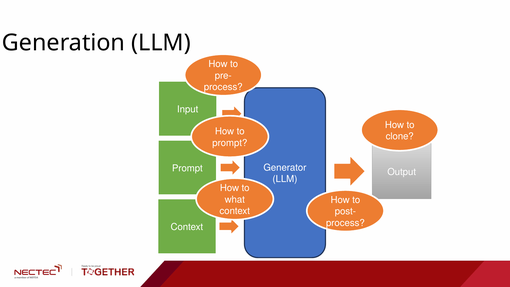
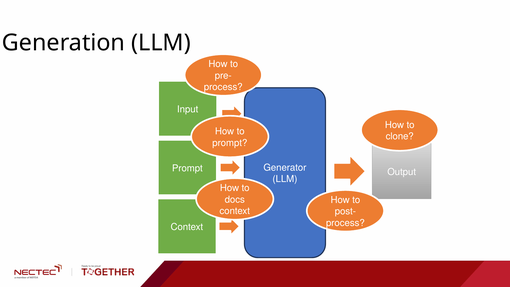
what: what -> docs
